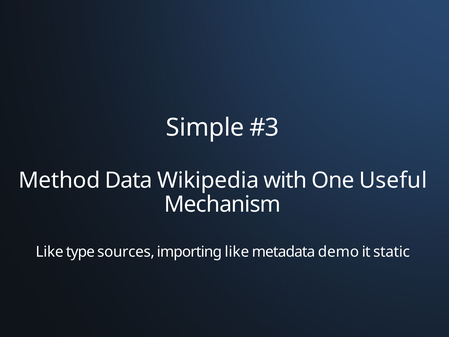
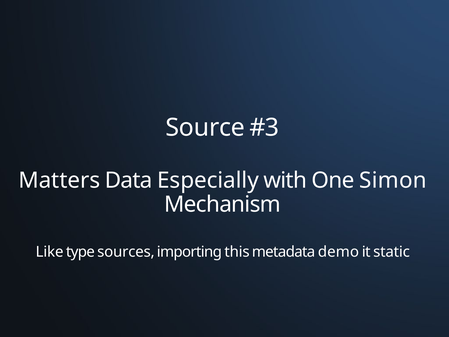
Simple: Simple -> Source
Method: Method -> Matters
Wikipedia: Wikipedia -> Especially
Useful: Useful -> Simon
importing like: like -> this
